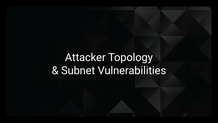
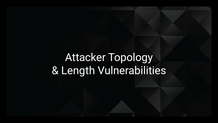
Subnet: Subnet -> Length
